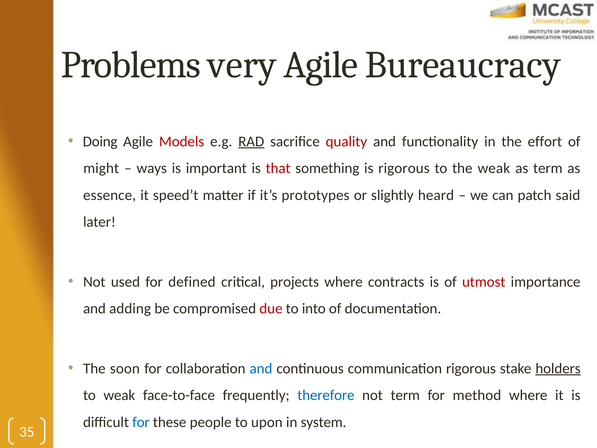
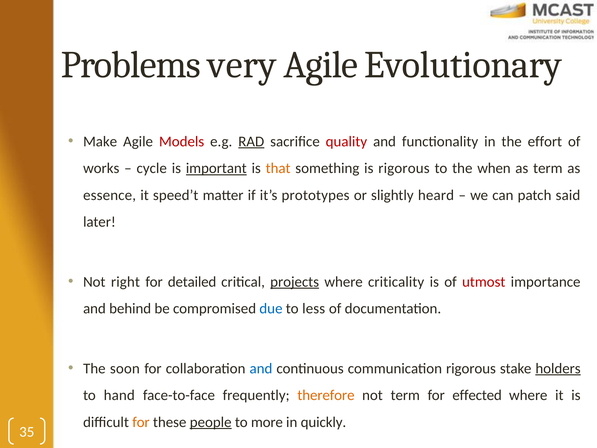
Bureaucracy: Bureaucracy -> Evolutionary
Doing: Doing -> Make
might: might -> works
ways: ways -> cycle
important underline: none -> present
that colour: red -> orange
the weak: weak -> when
used: used -> right
defined: defined -> detailed
projects underline: none -> present
contracts: contracts -> criticality
adding: adding -> behind
due colour: red -> blue
into: into -> less
to weak: weak -> hand
therefore colour: blue -> orange
method: method -> effected
for at (141, 422) colour: blue -> orange
people underline: none -> present
upon: upon -> more
system: system -> quickly
